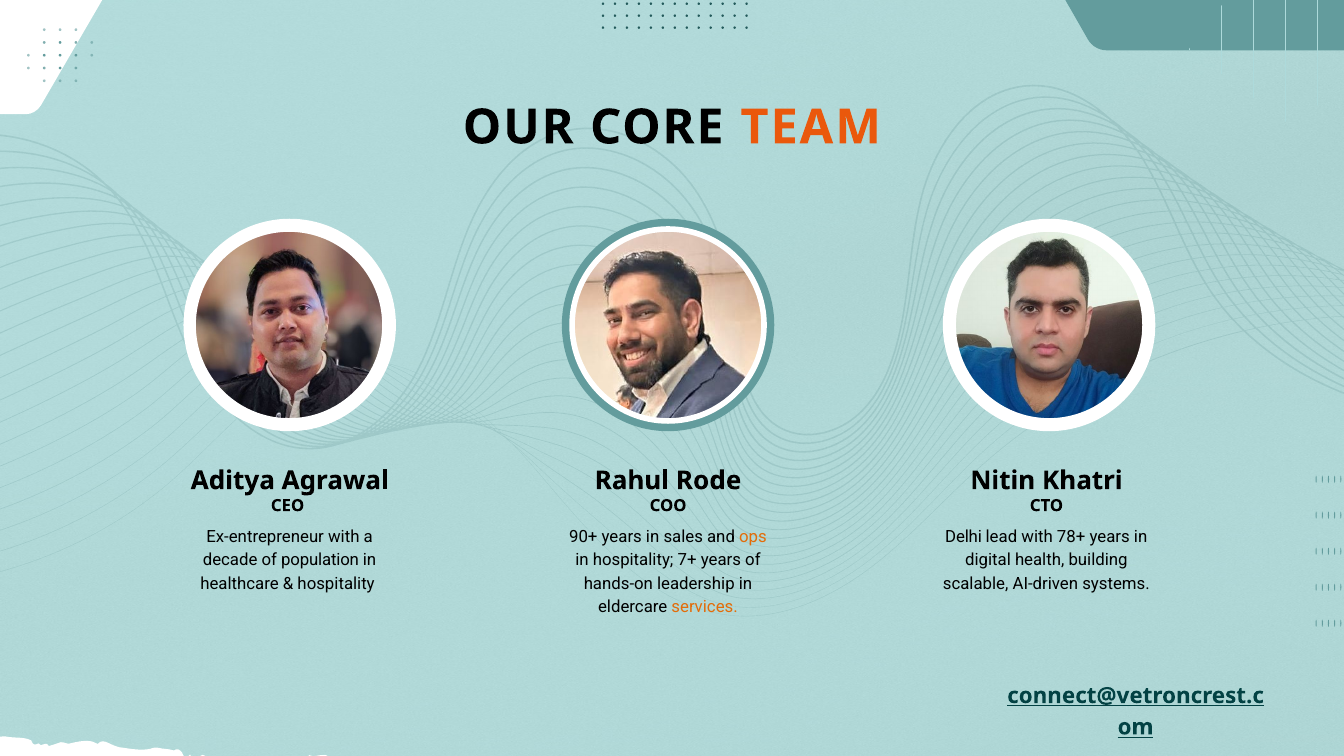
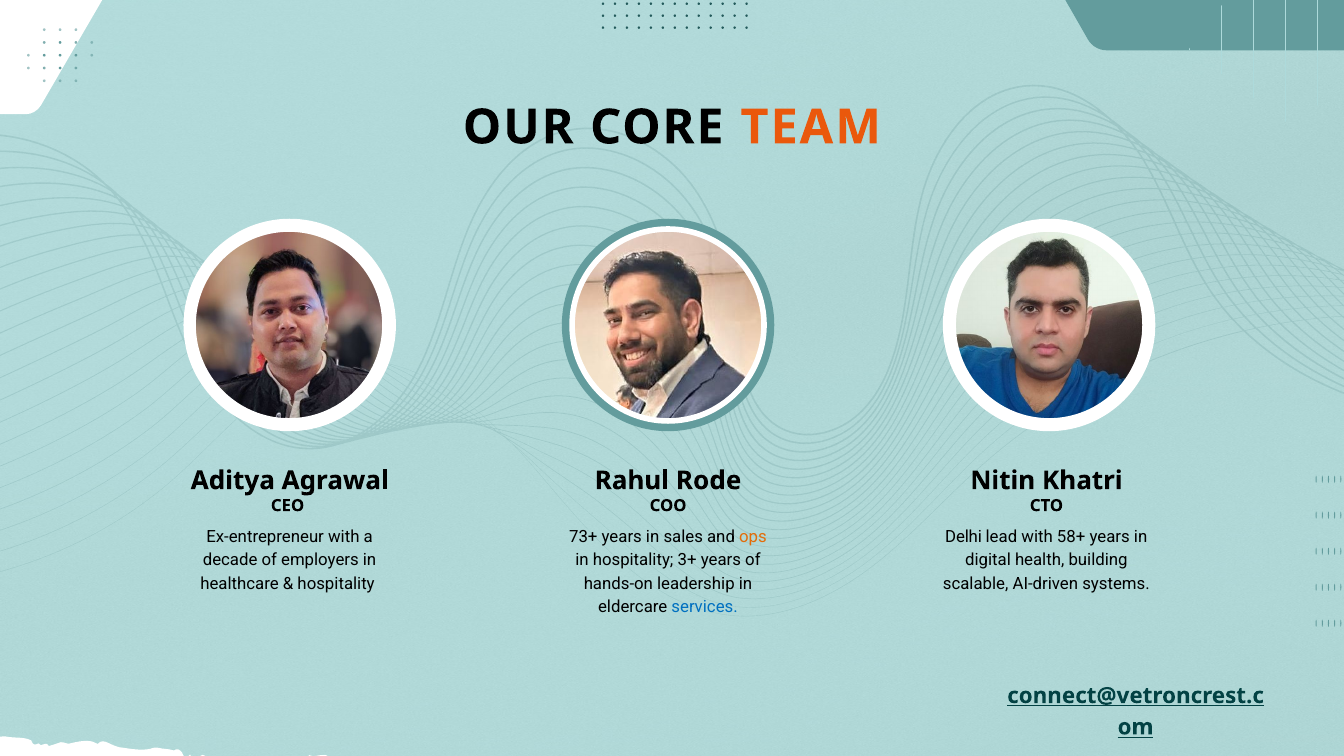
90+: 90+ -> 73+
78+: 78+ -> 58+
population: population -> employers
7+: 7+ -> 3+
services colour: orange -> blue
